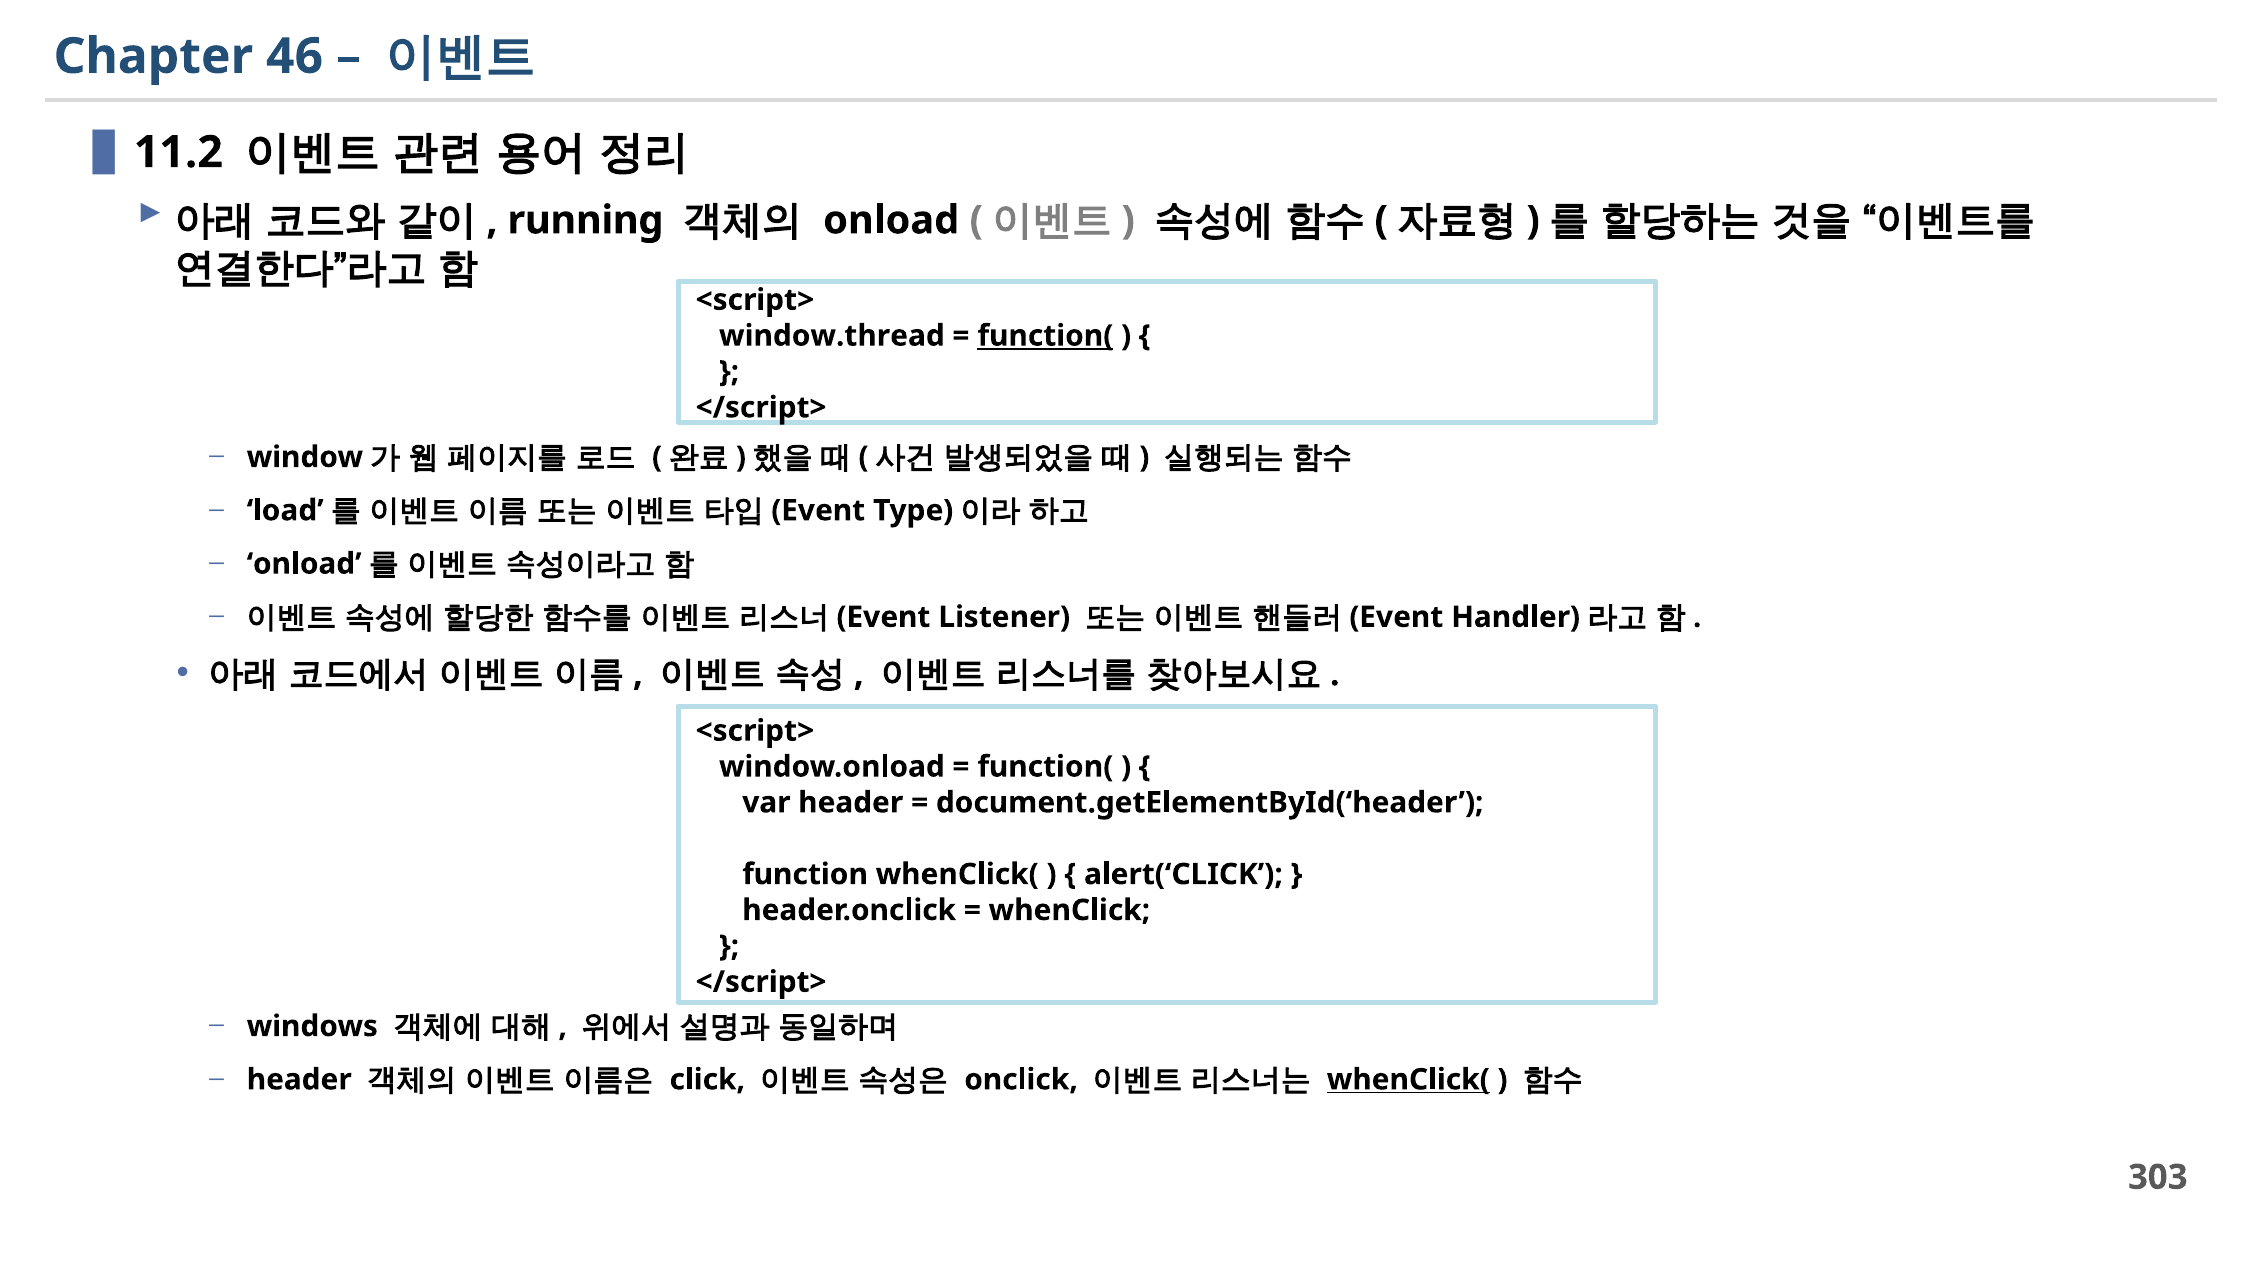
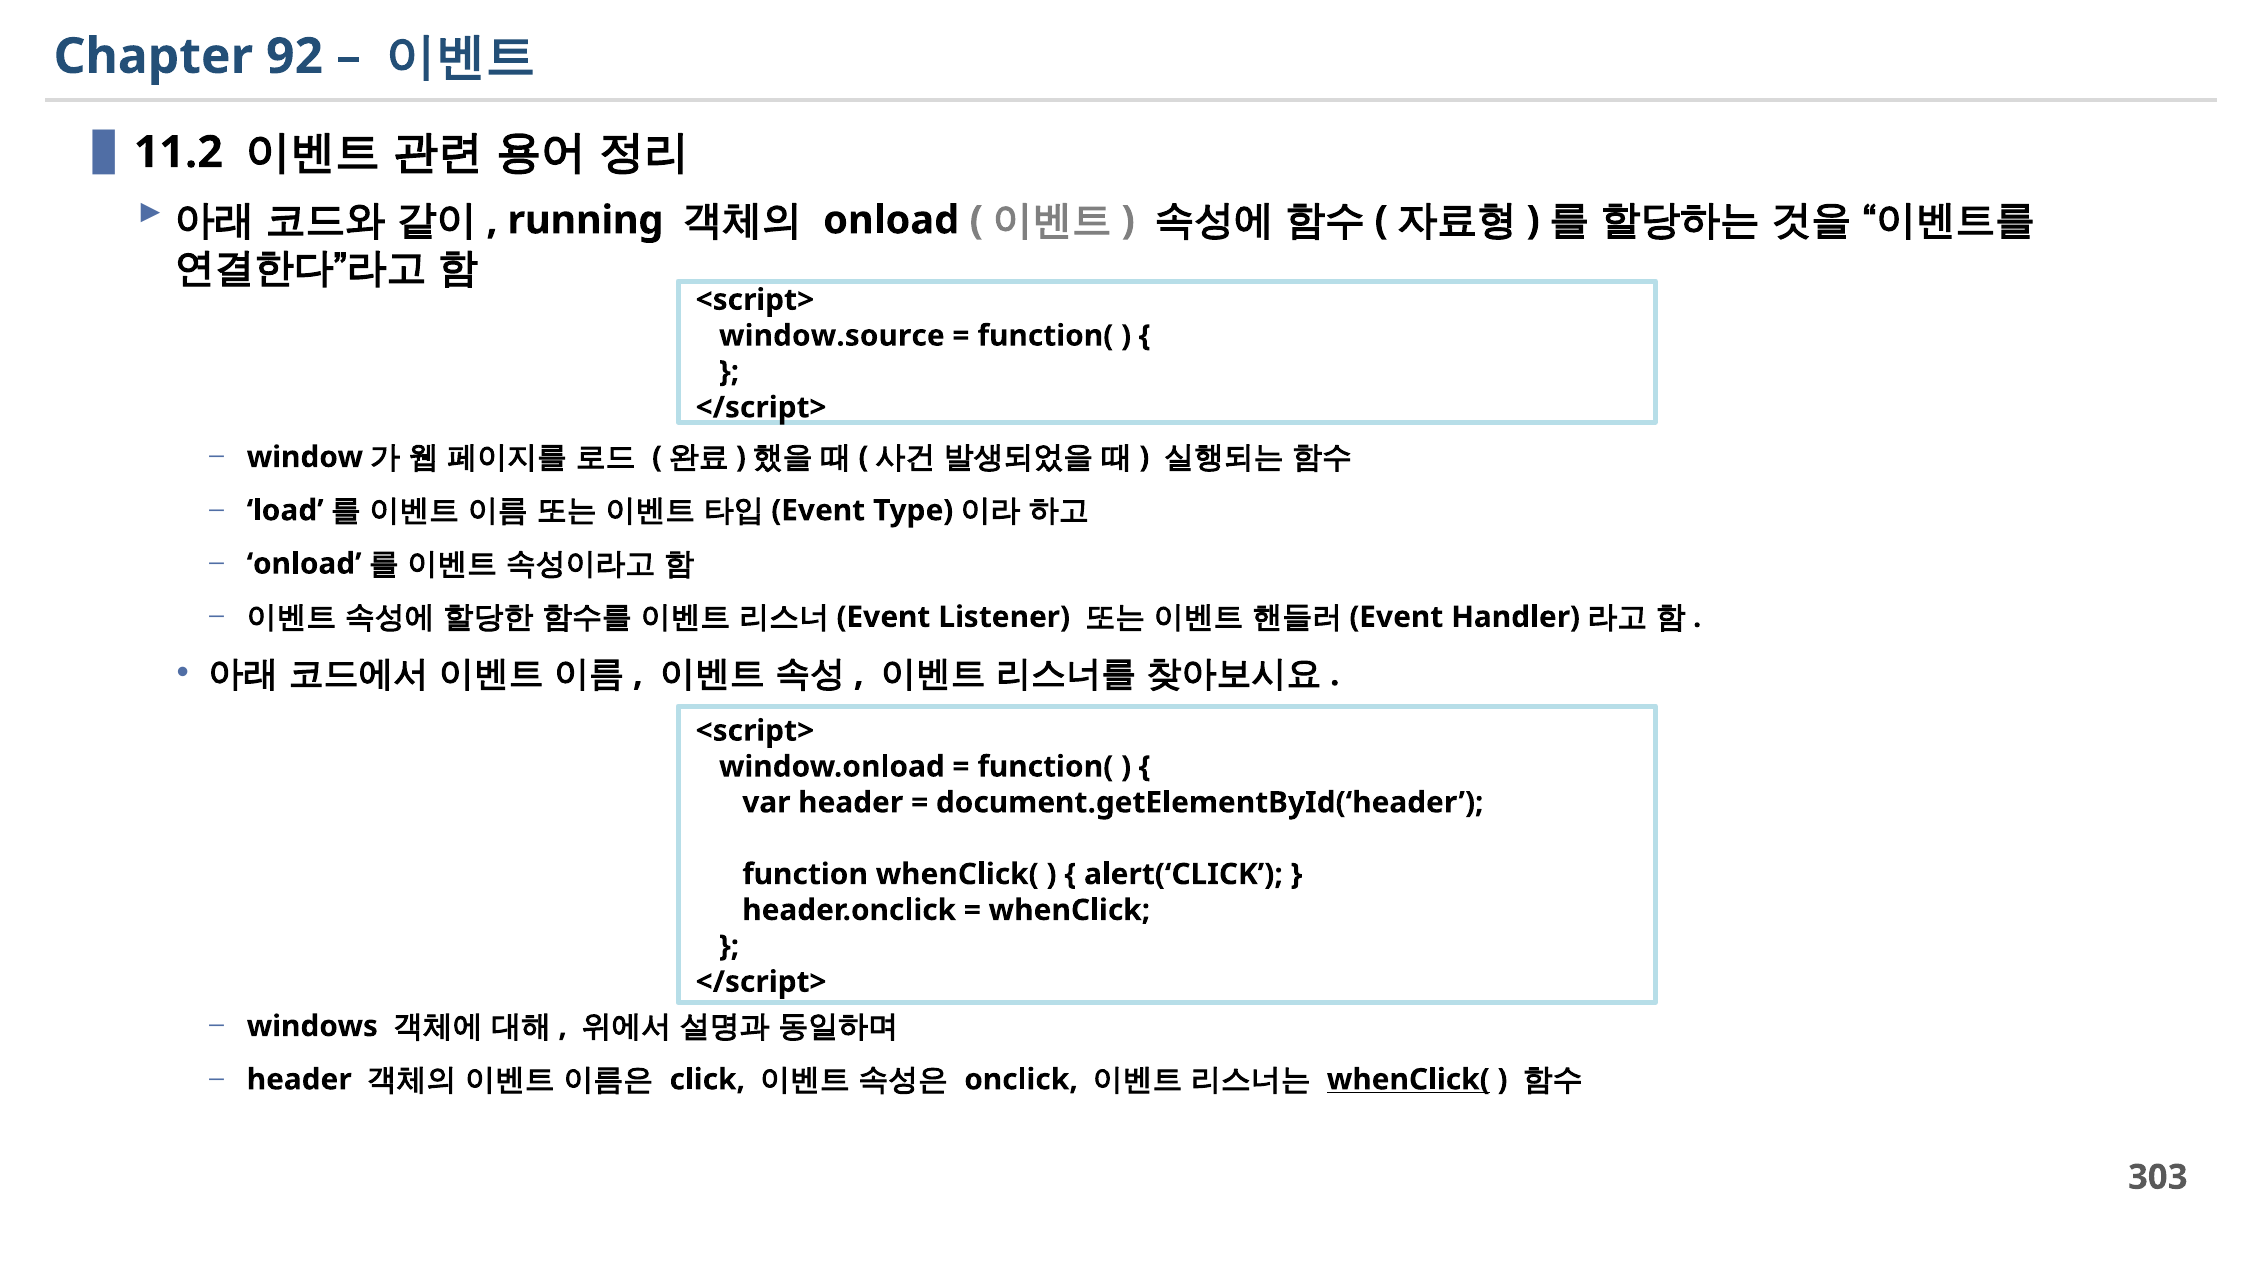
46: 46 -> 92
window.thread: window.thread -> window.source
function( at (1045, 336) underline: present -> none
